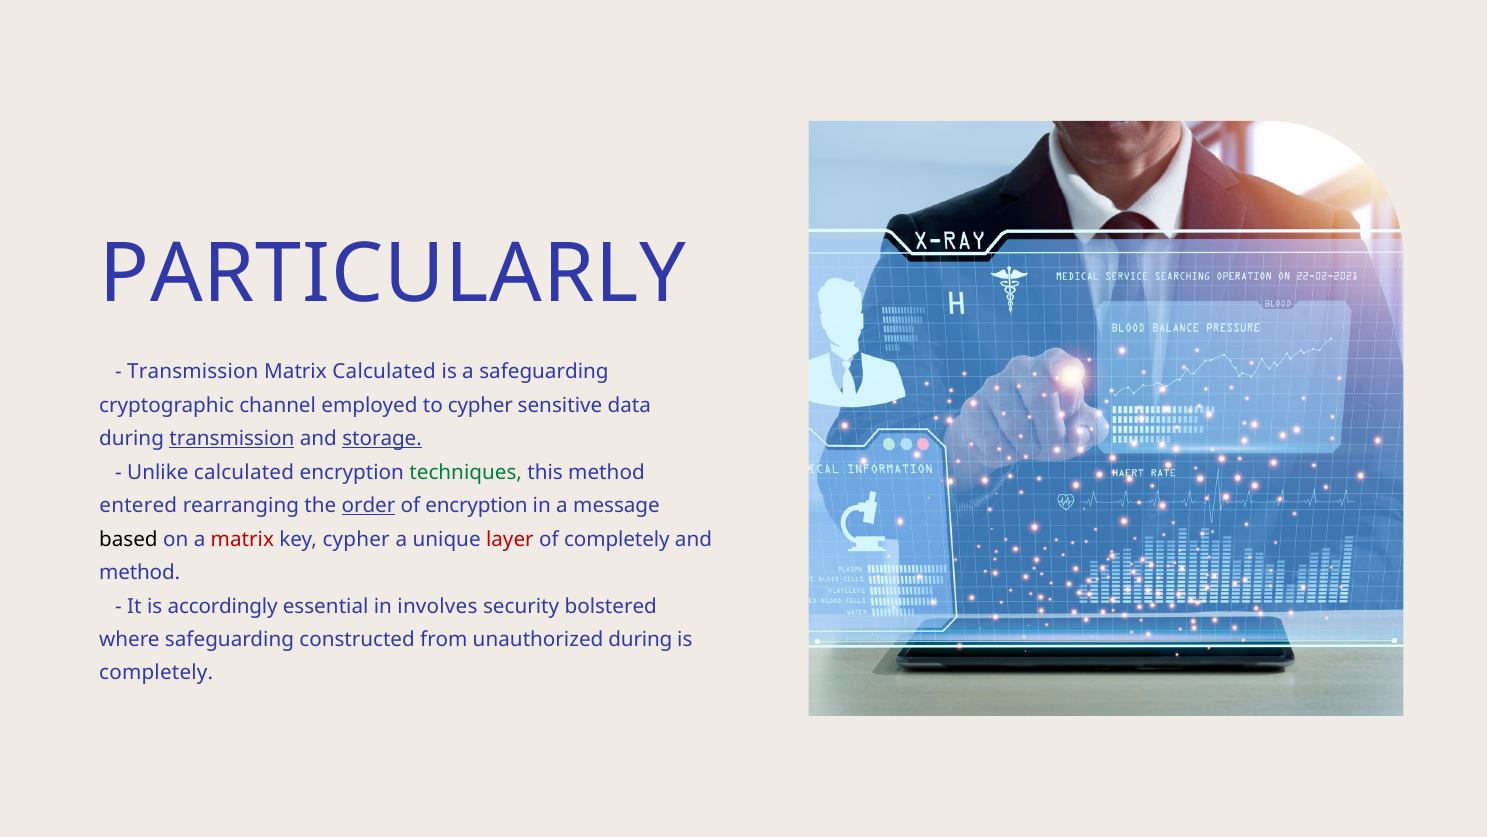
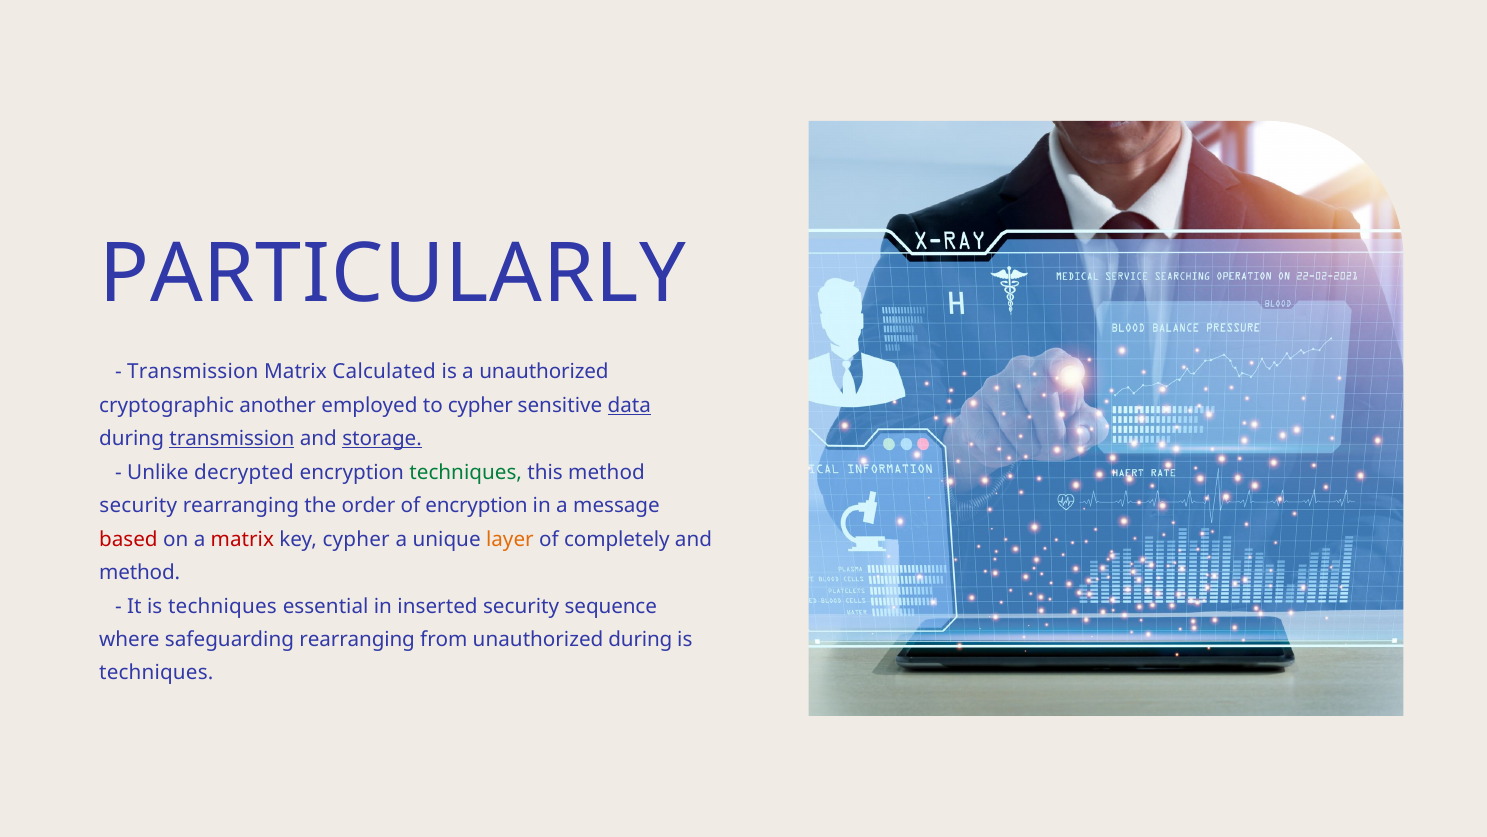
a safeguarding: safeguarding -> unauthorized
channel: channel -> another
data underline: none -> present
Unlike calculated: calculated -> decrypted
entered at (138, 505): entered -> security
order underline: present -> none
based colour: black -> red
layer colour: red -> orange
It is accordingly: accordingly -> techniques
involves: involves -> inserted
bolstered: bolstered -> sequence
safeguarding constructed: constructed -> rearranging
completely at (156, 673): completely -> techniques
